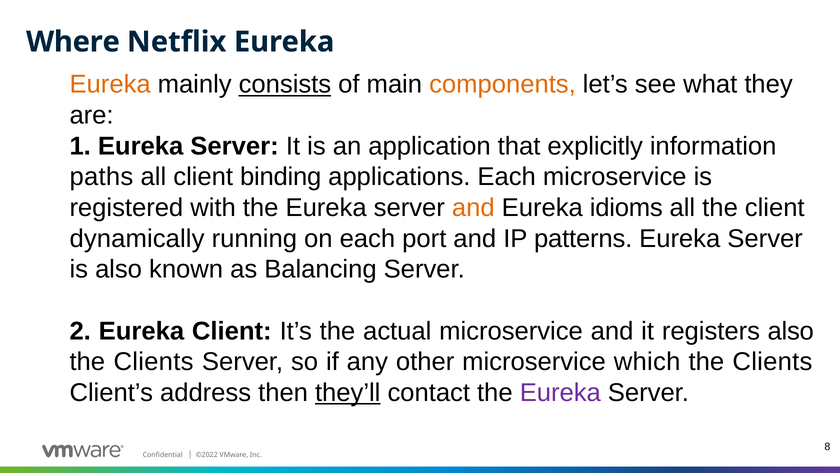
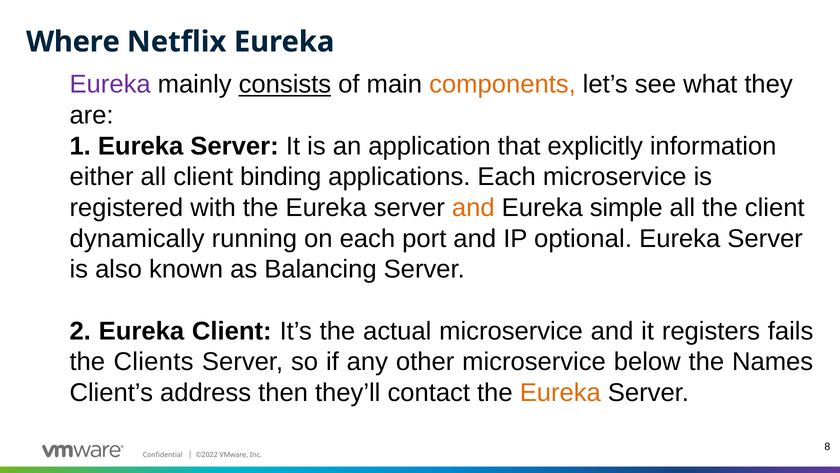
Eureka at (110, 84) colour: orange -> purple
paths: paths -> either
idioms: idioms -> simple
patterns: patterns -> optional
registers also: also -> fails
which: which -> below
Clients at (772, 362): Clients -> Names
they’ll underline: present -> none
Eureka at (560, 392) colour: purple -> orange
